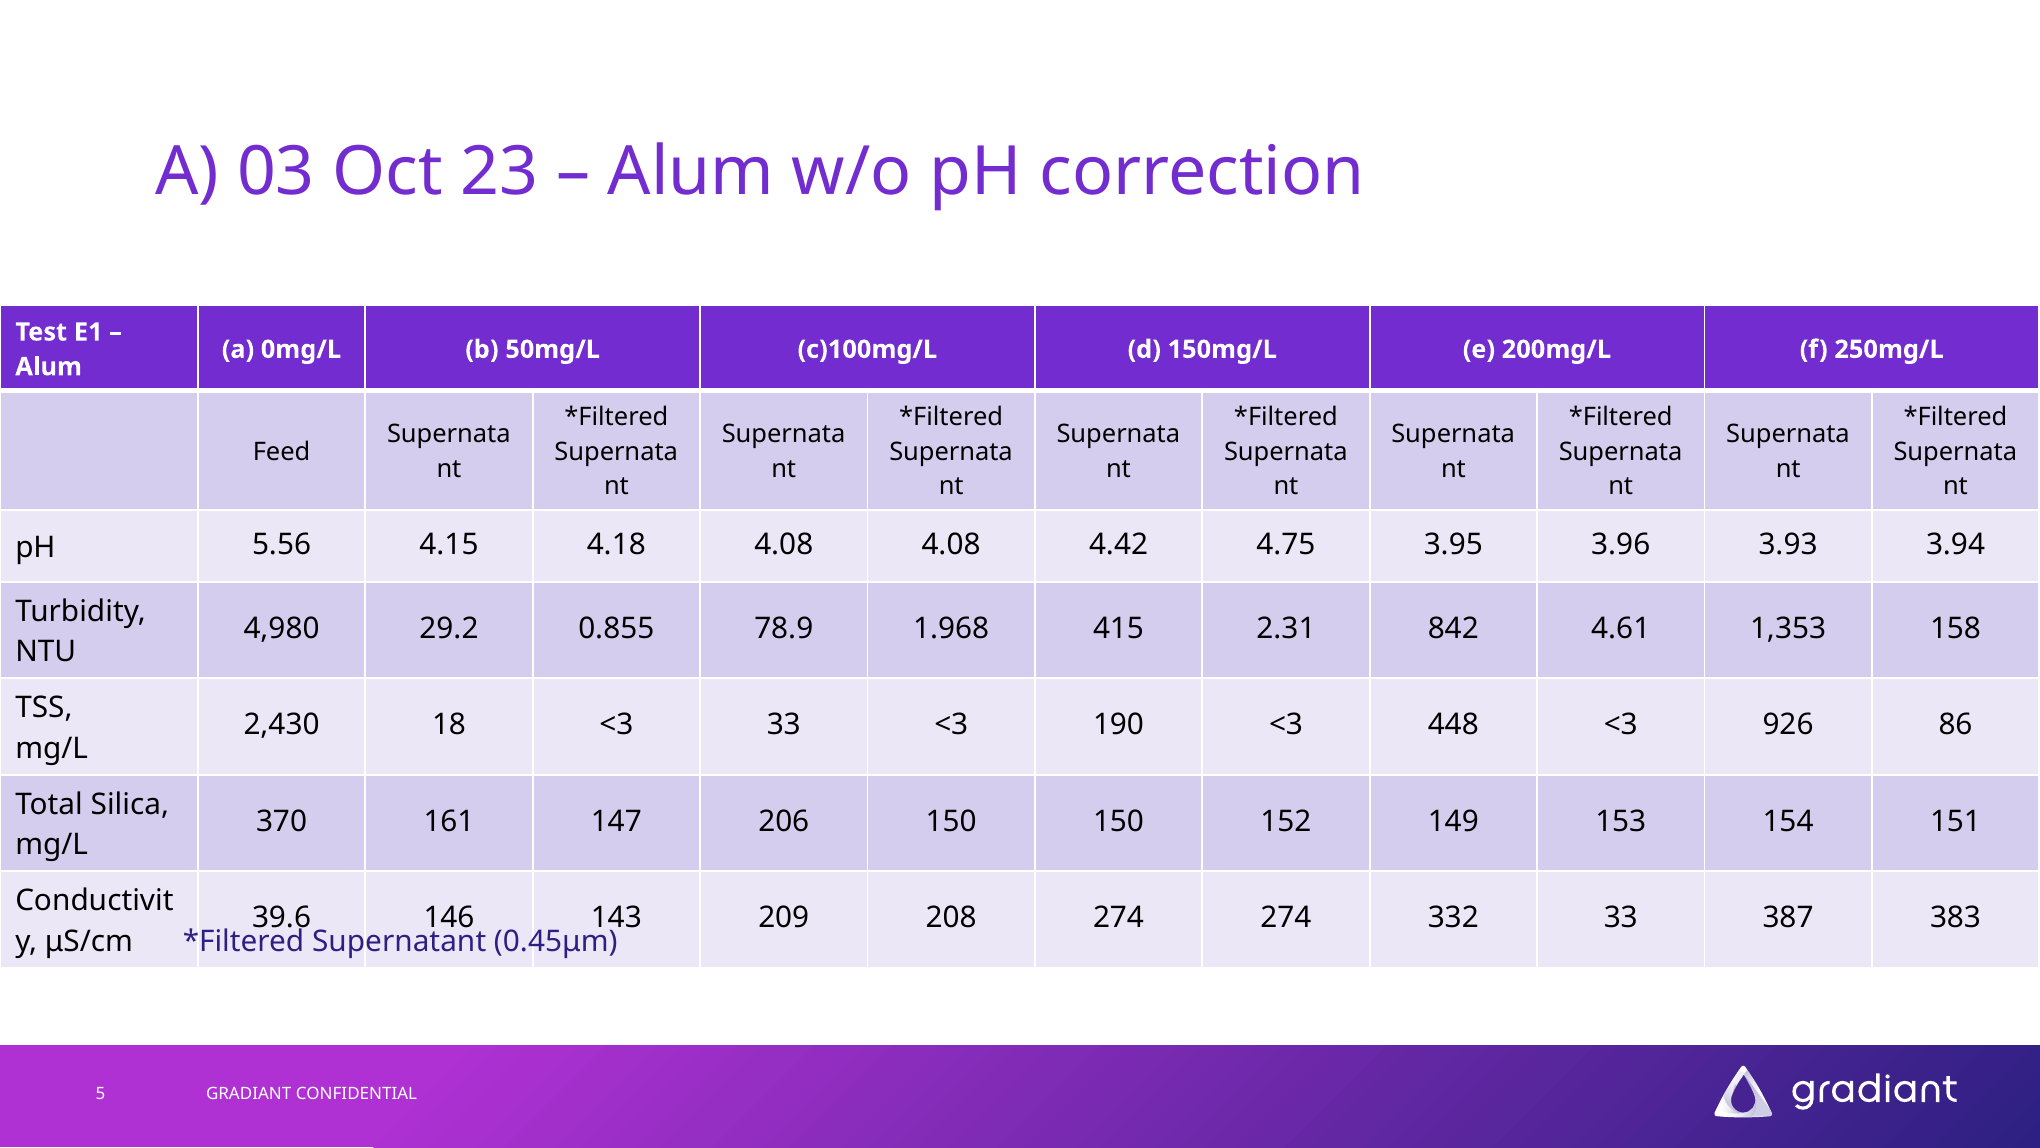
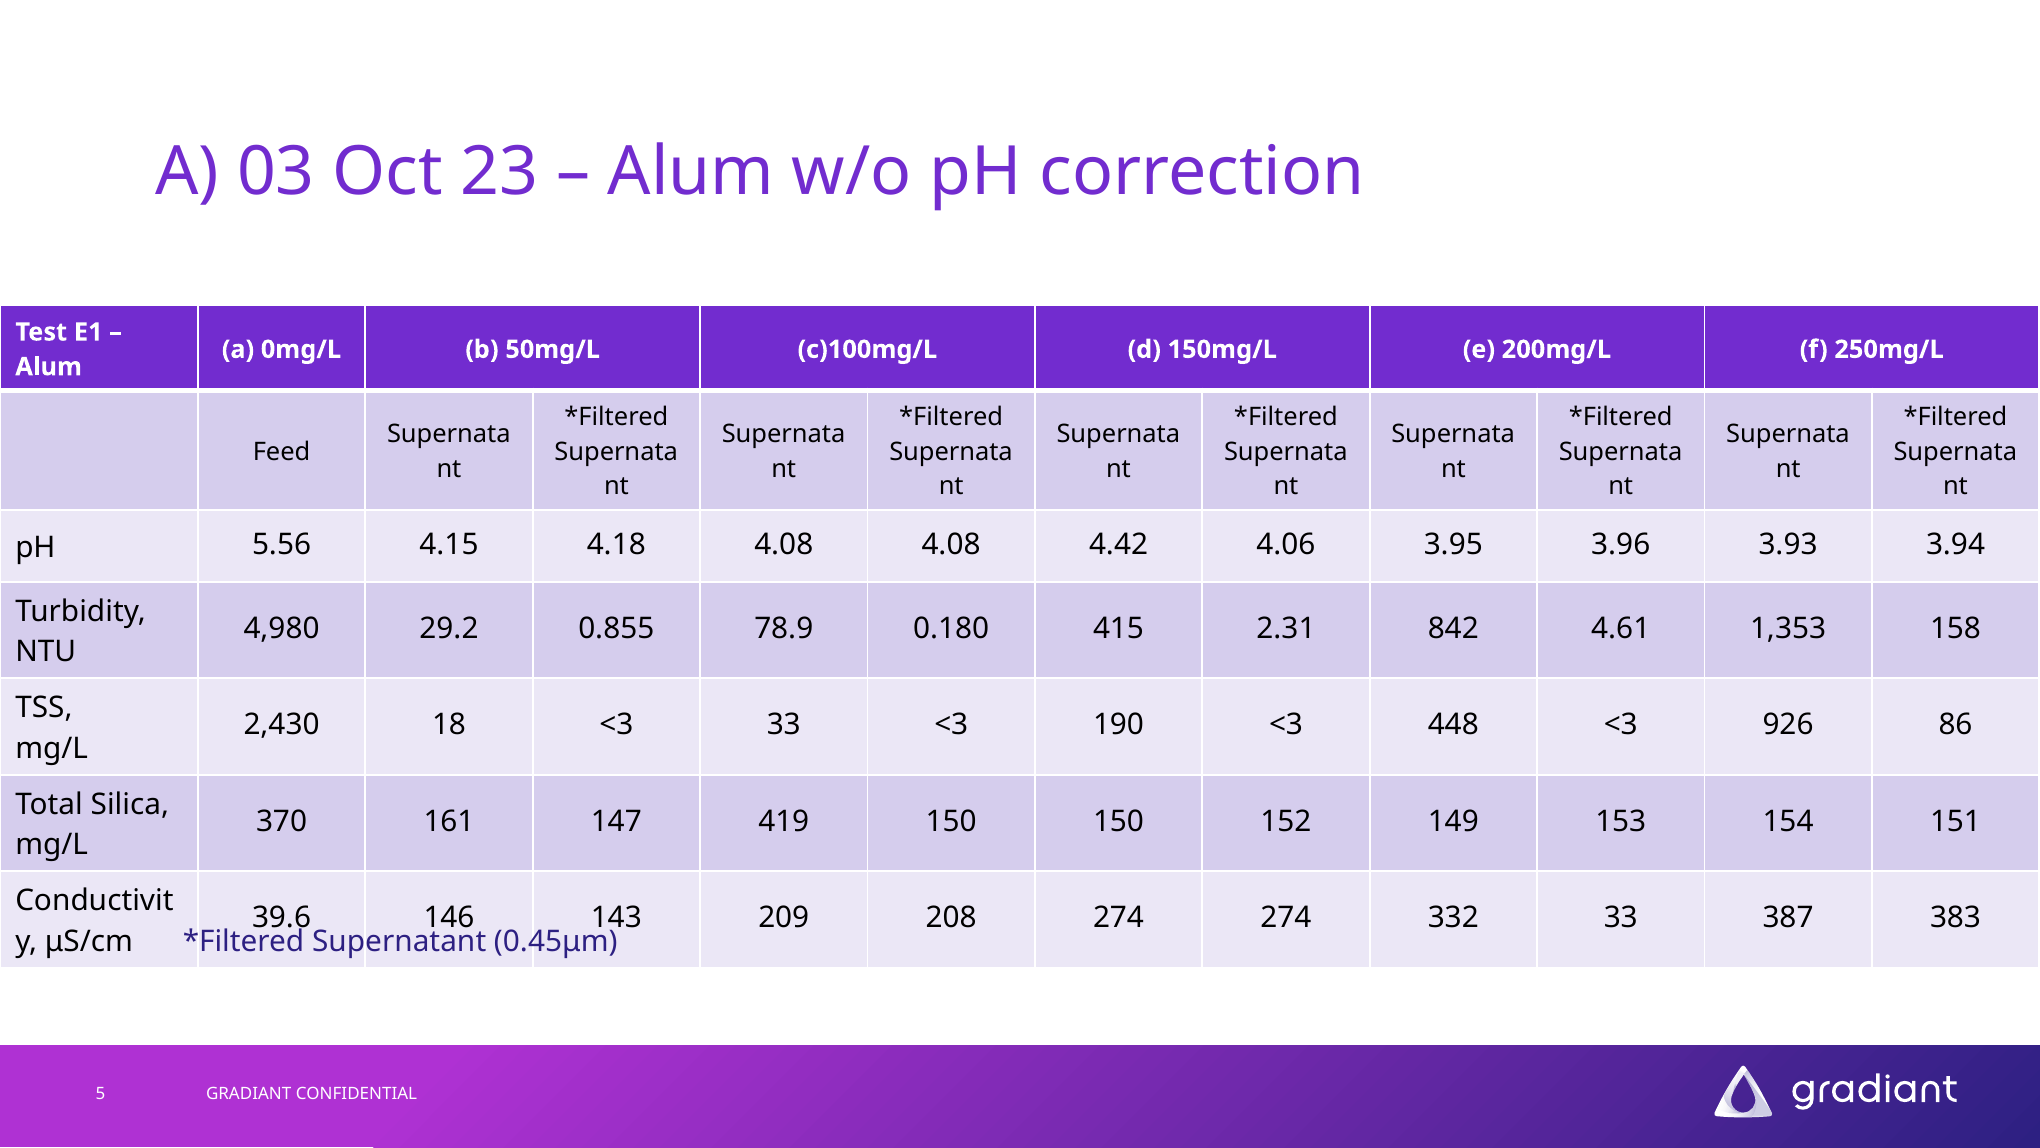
4.75: 4.75 -> 4.06
1.968: 1.968 -> 0.180
206: 206 -> 419
